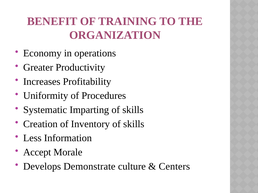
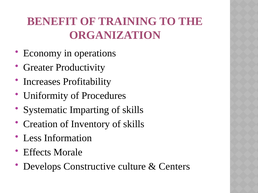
Accept: Accept -> Effects
Demonstrate: Demonstrate -> Constructive
